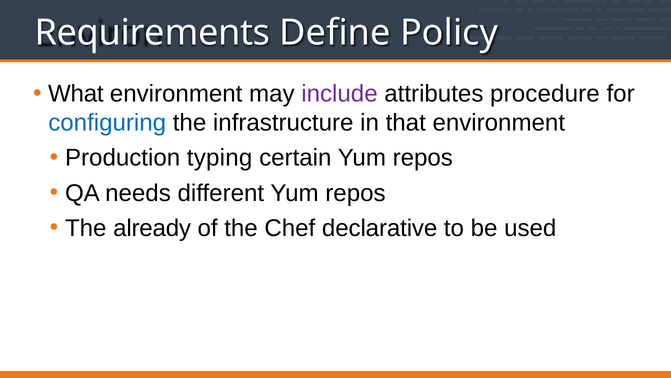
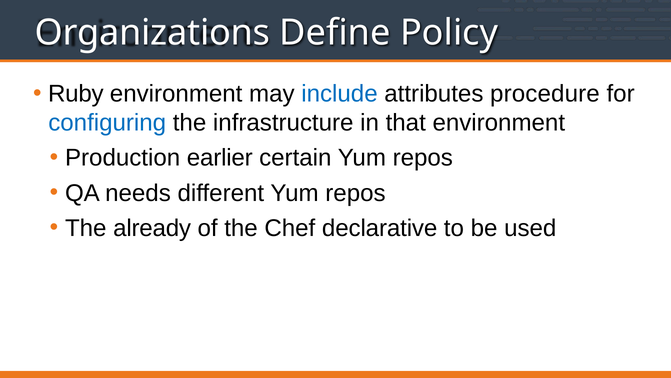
Requirements: Requirements -> Organizations
What: What -> Ruby
include colour: purple -> blue
typing: typing -> earlier
